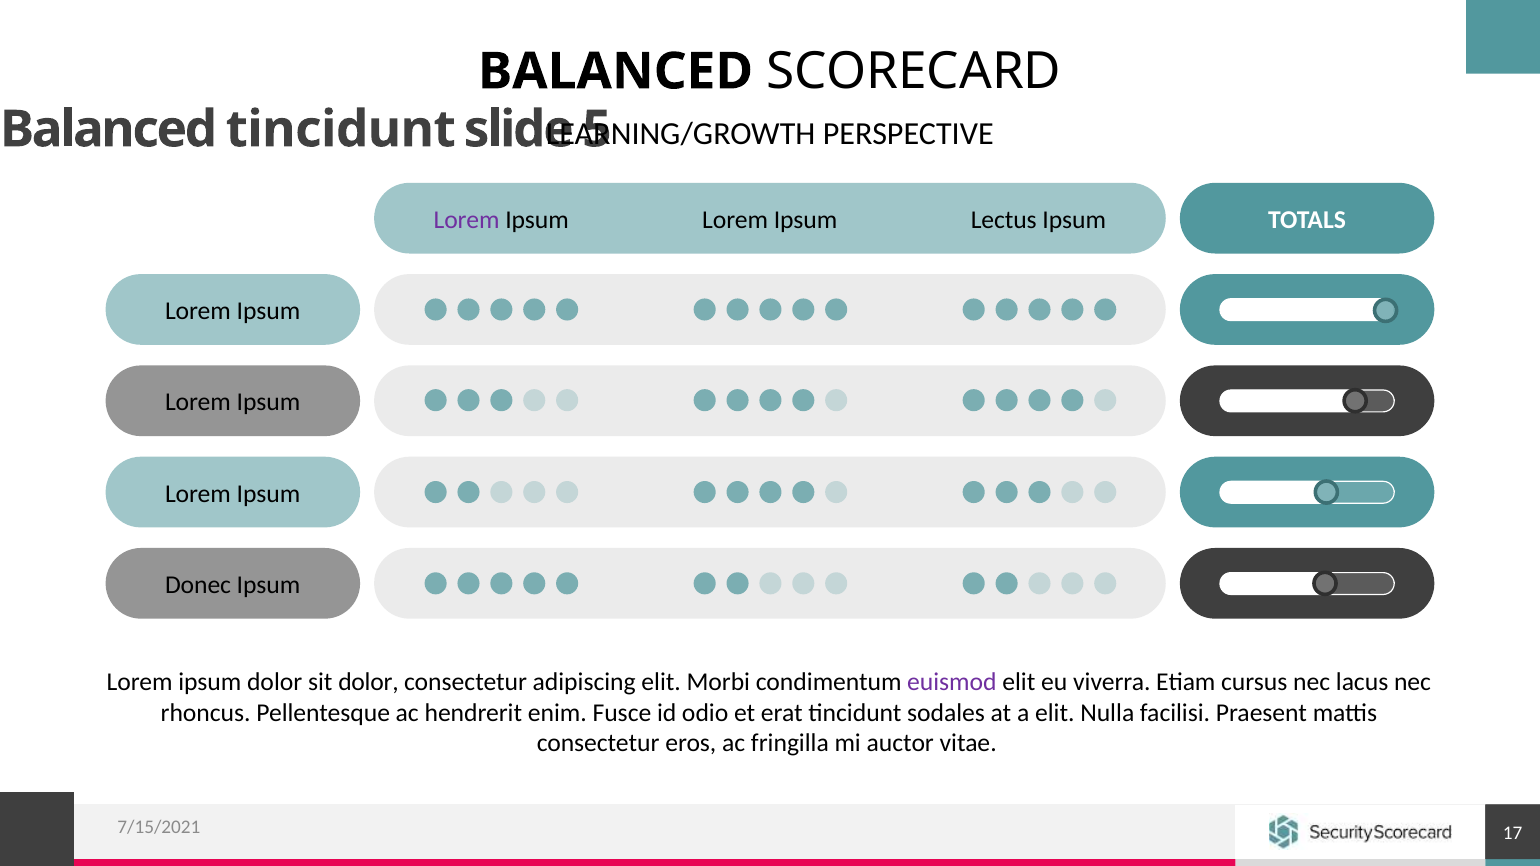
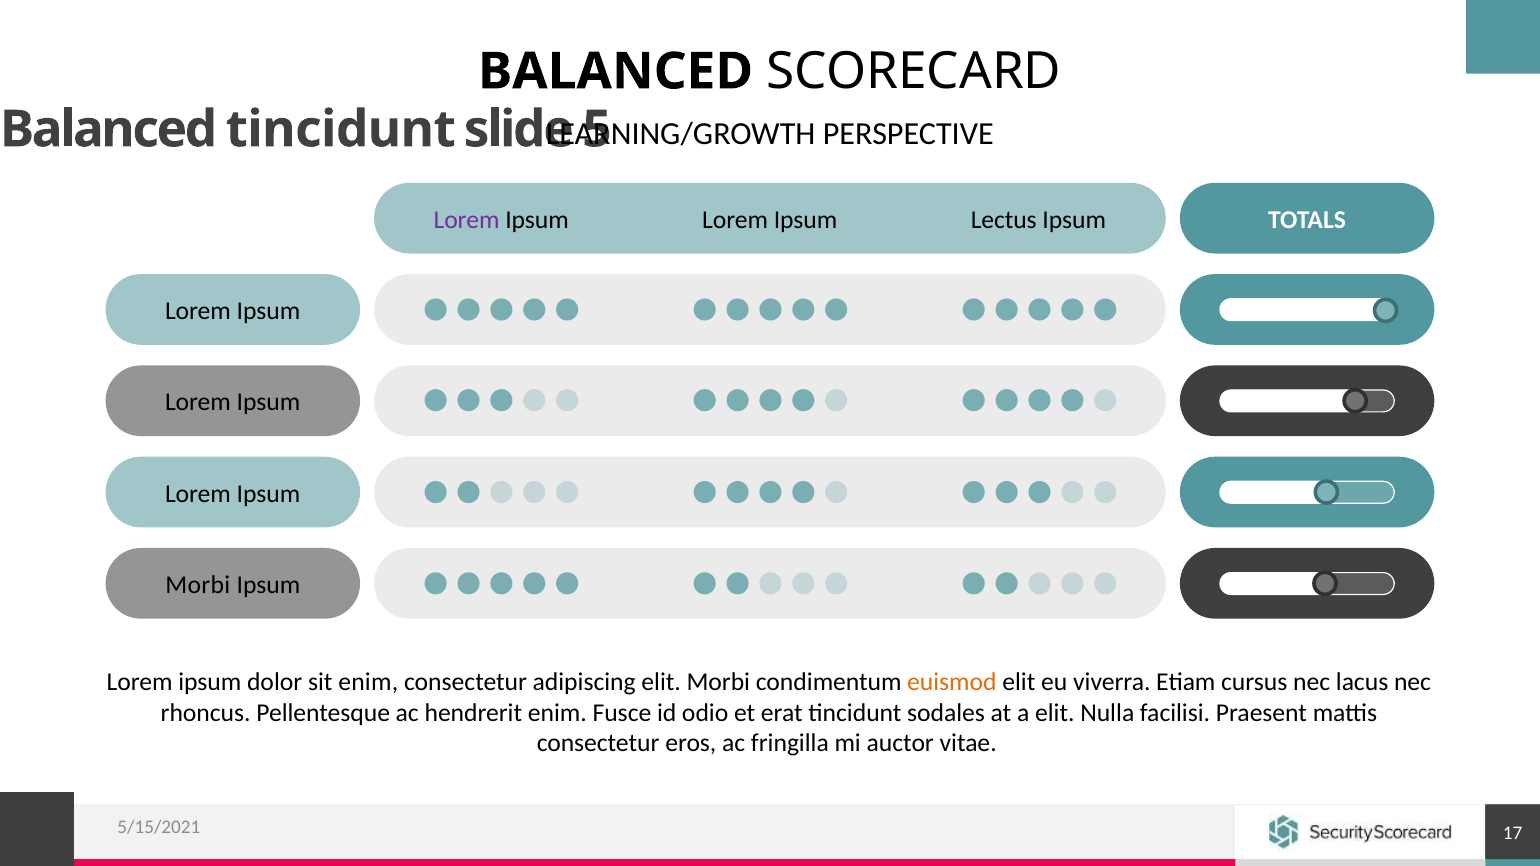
Donec at (198, 585): Donec -> Morbi
sit dolor: dolor -> enim
euismod colour: purple -> orange
7/15/2021: 7/15/2021 -> 5/15/2021
